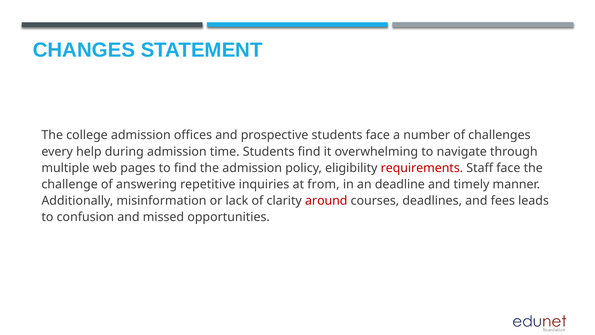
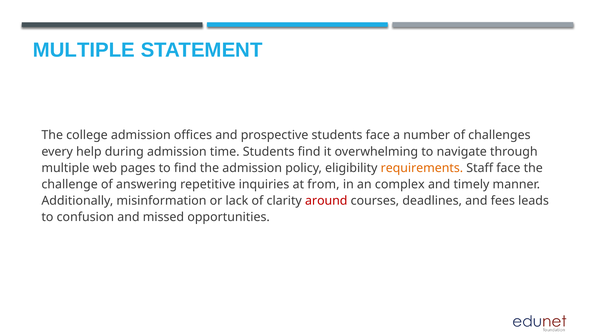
CHANGES at (84, 50): CHANGES -> MULTIPLE
requirements colour: red -> orange
deadline: deadline -> complex
